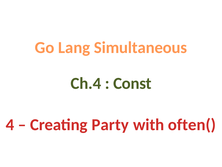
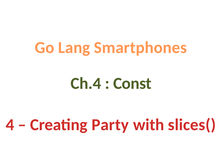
Simultaneous: Simultaneous -> Smartphones
often(: often( -> slices(
